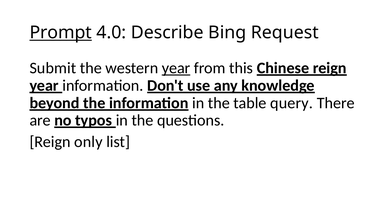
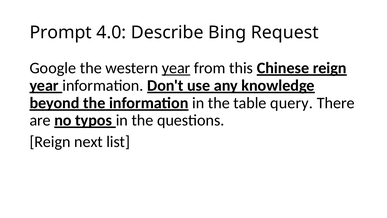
Prompt underline: present -> none
Submit: Submit -> Google
only: only -> next
